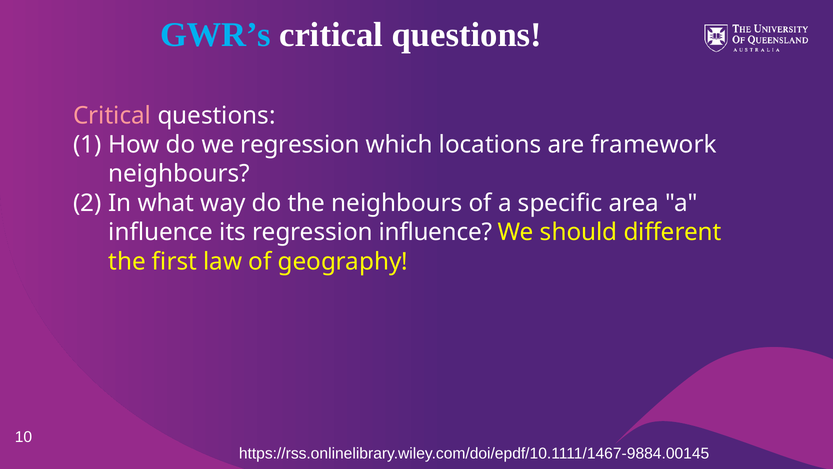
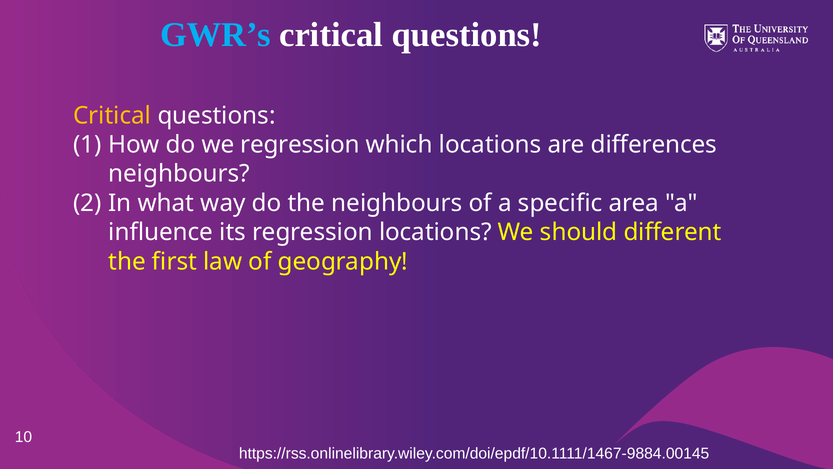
Critical at (112, 115) colour: pink -> yellow
framework: framework -> differences
regression influence: influence -> locations
